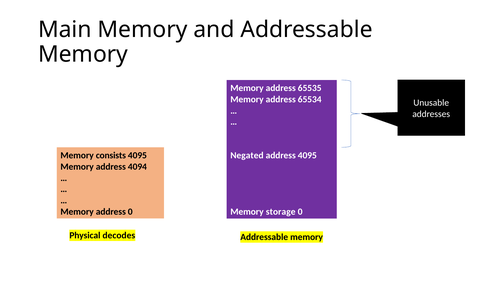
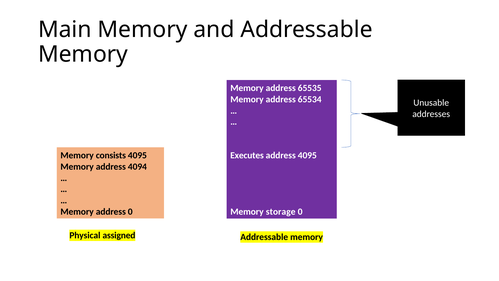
Negated: Negated -> Executes
decodes: decodes -> assigned
